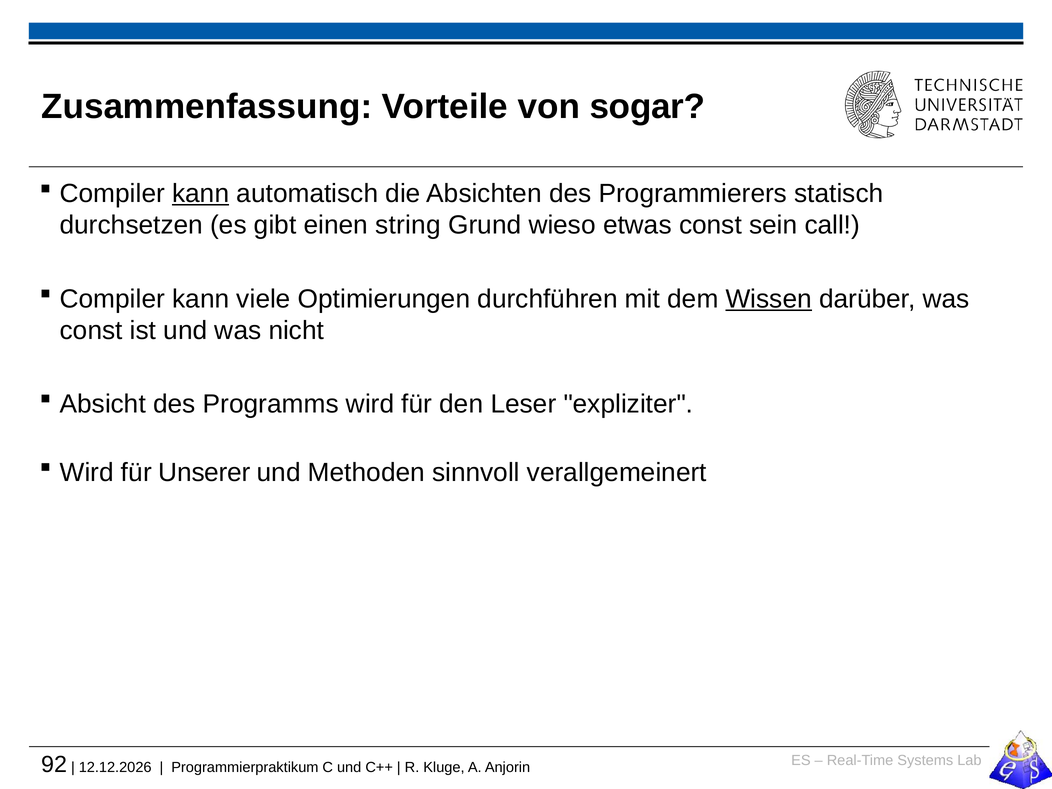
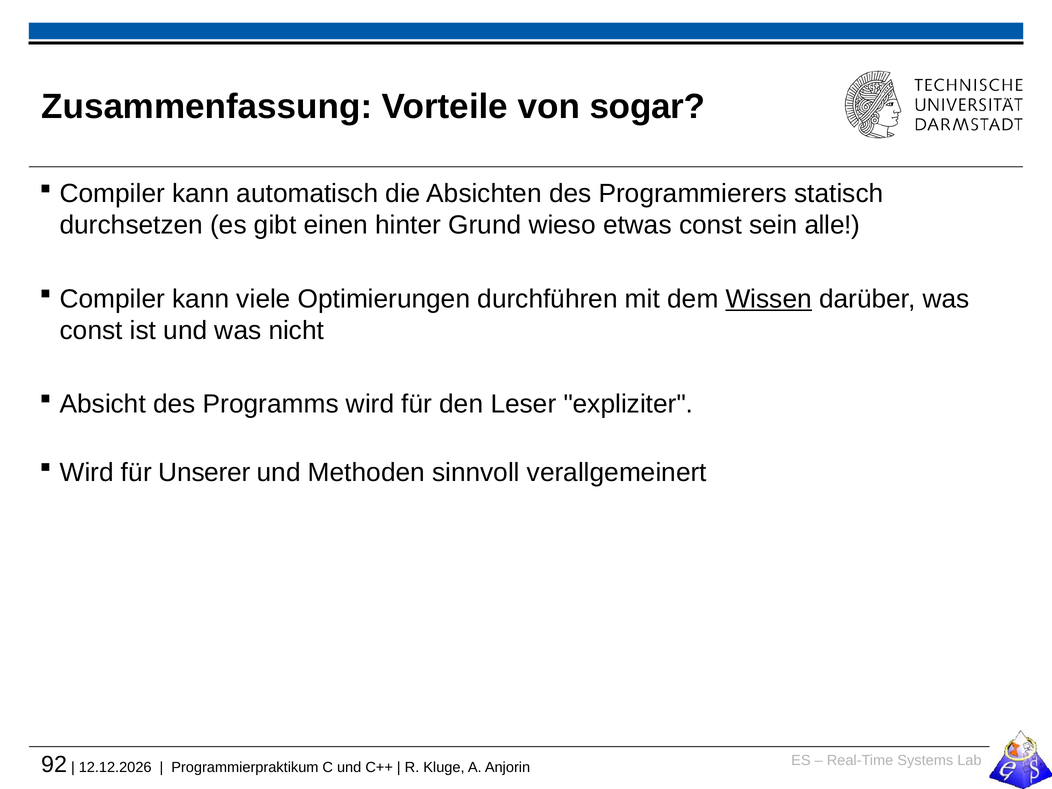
kann at (201, 194) underline: present -> none
string: string -> hinter
call: call -> alle
